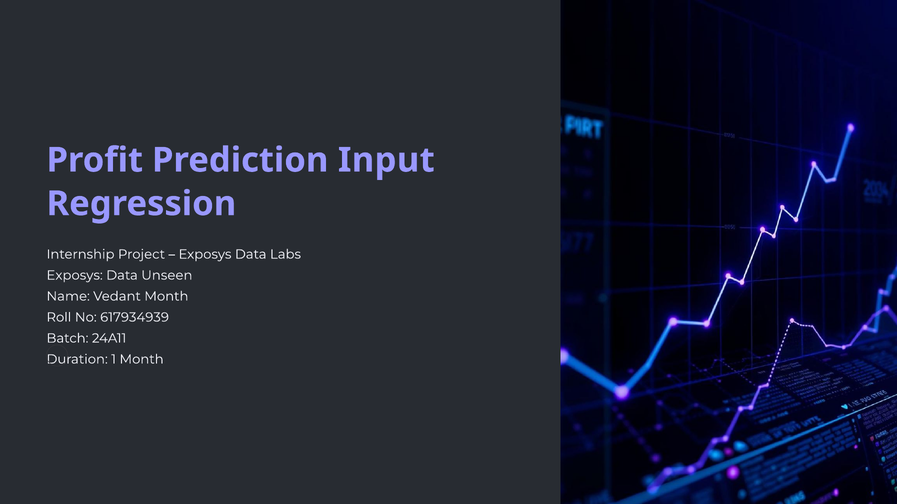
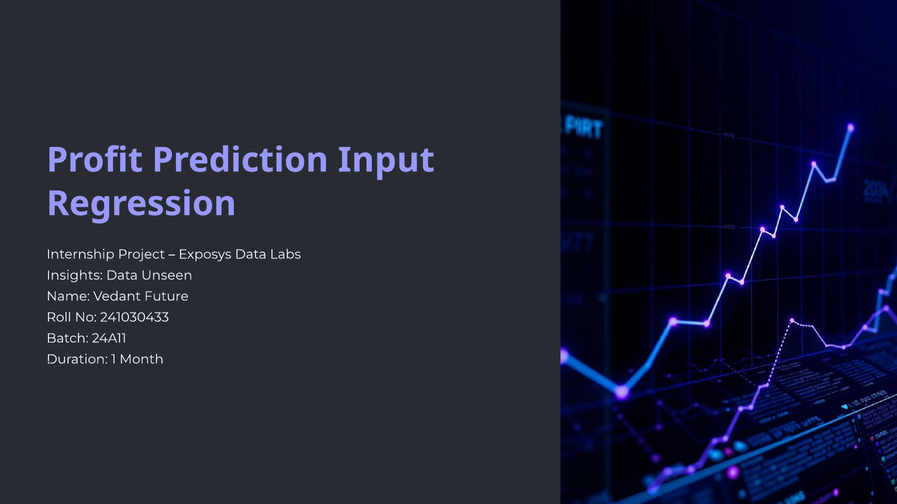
Exposys at (75, 276): Exposys -> Insights
Vedant Month: Month -> Future
617934939: 617934939 -> 241030433
